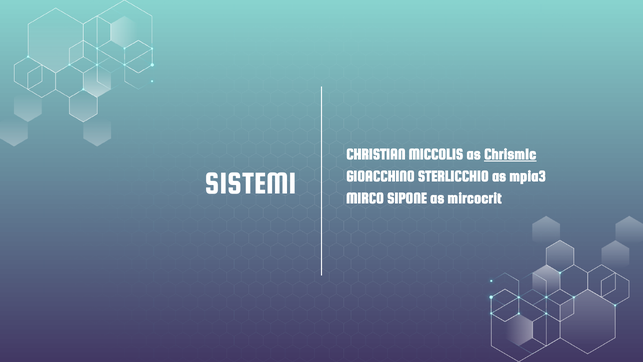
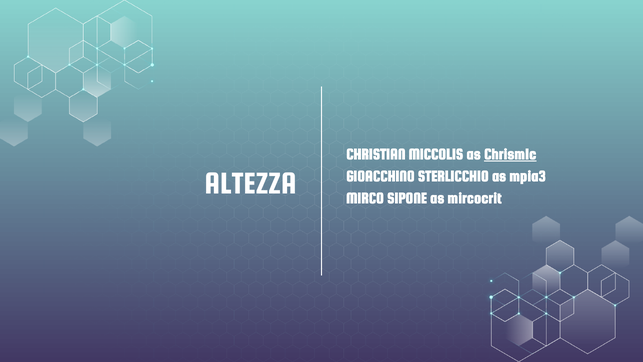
SISTEMI: SISTEMI -> ALTEZZA
